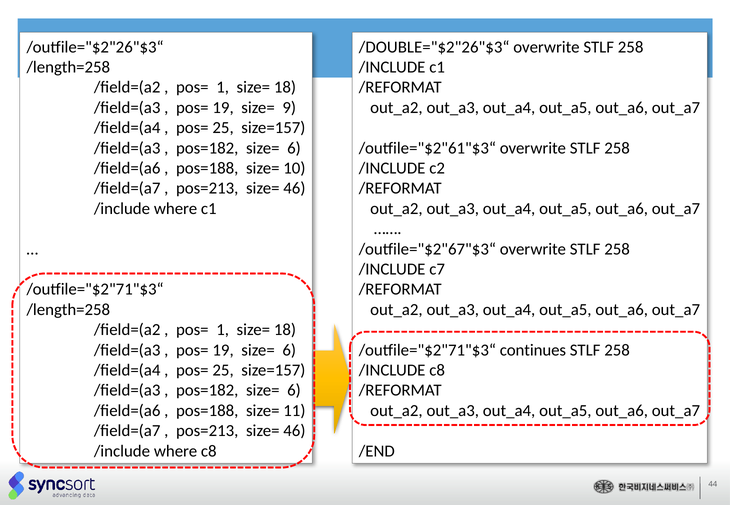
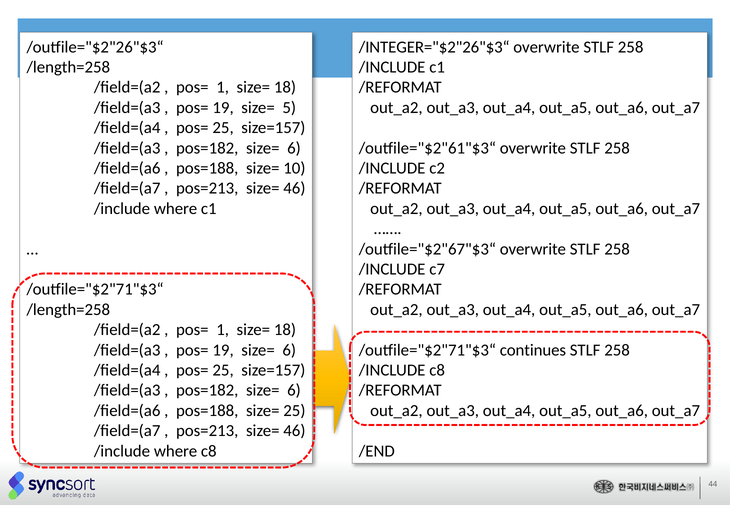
/DOUBLE="$2"26"$3“: /DOUBLE="$2"26"$3“ -> /INTEGER="$2"26"$3“
9: 9 -> 5
size= 11: 11 -> 25
